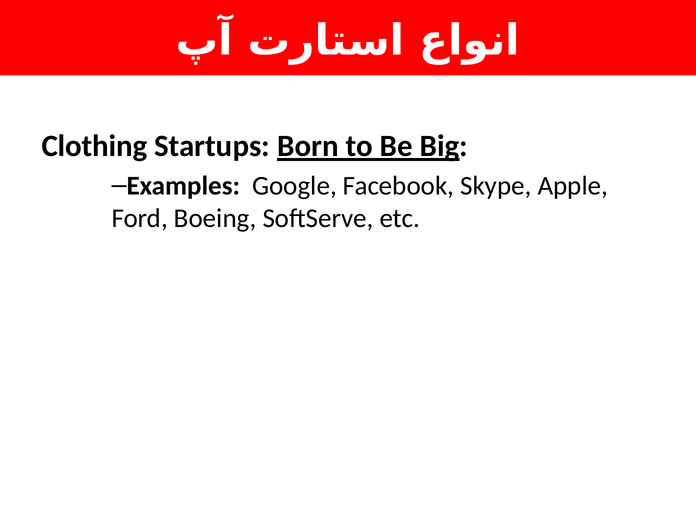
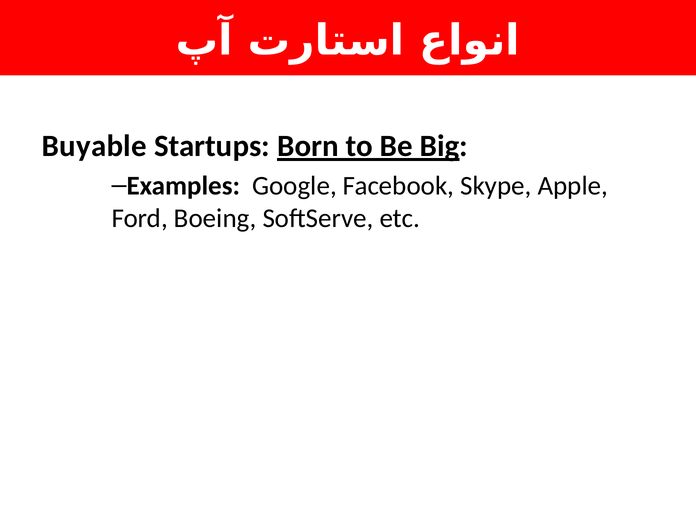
Clothing: Clothing -> Buyable
